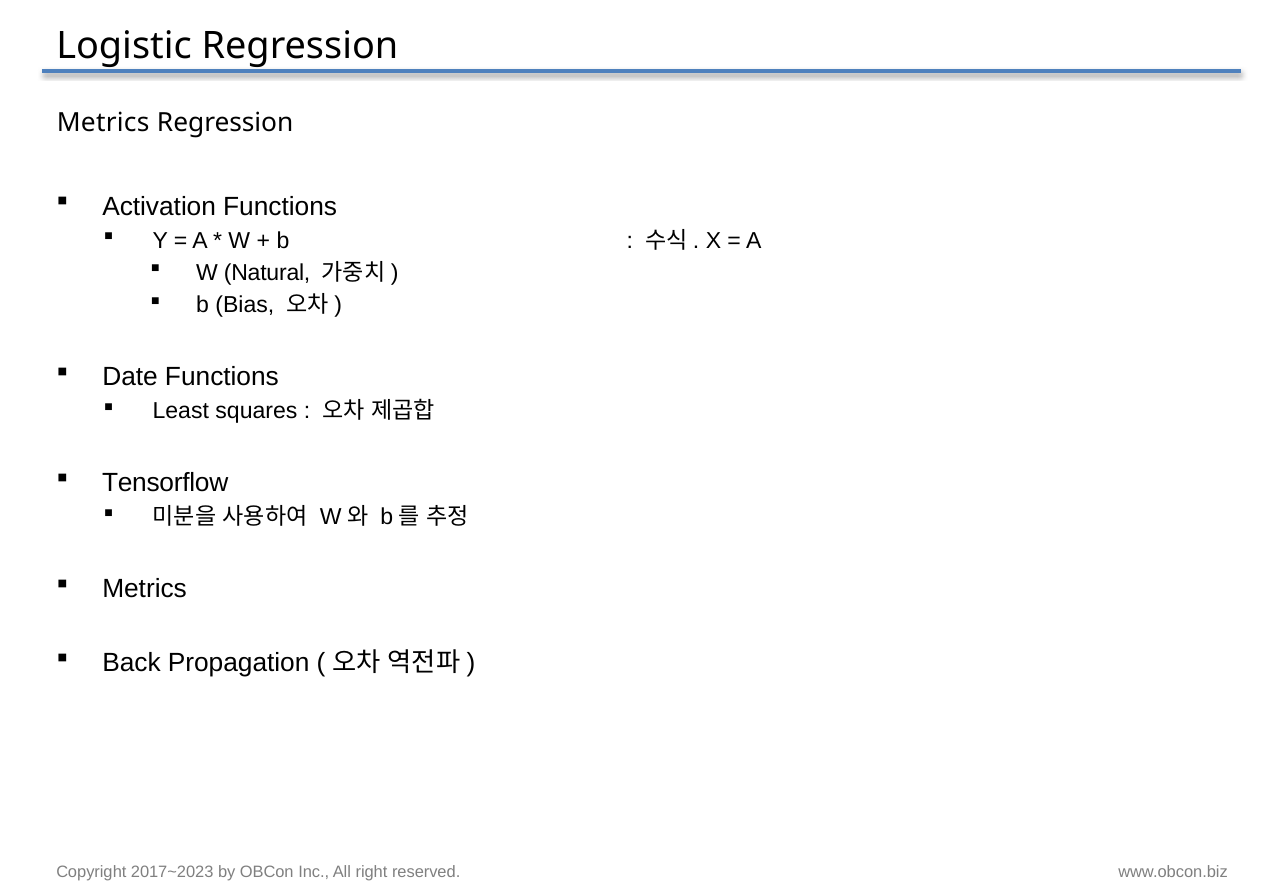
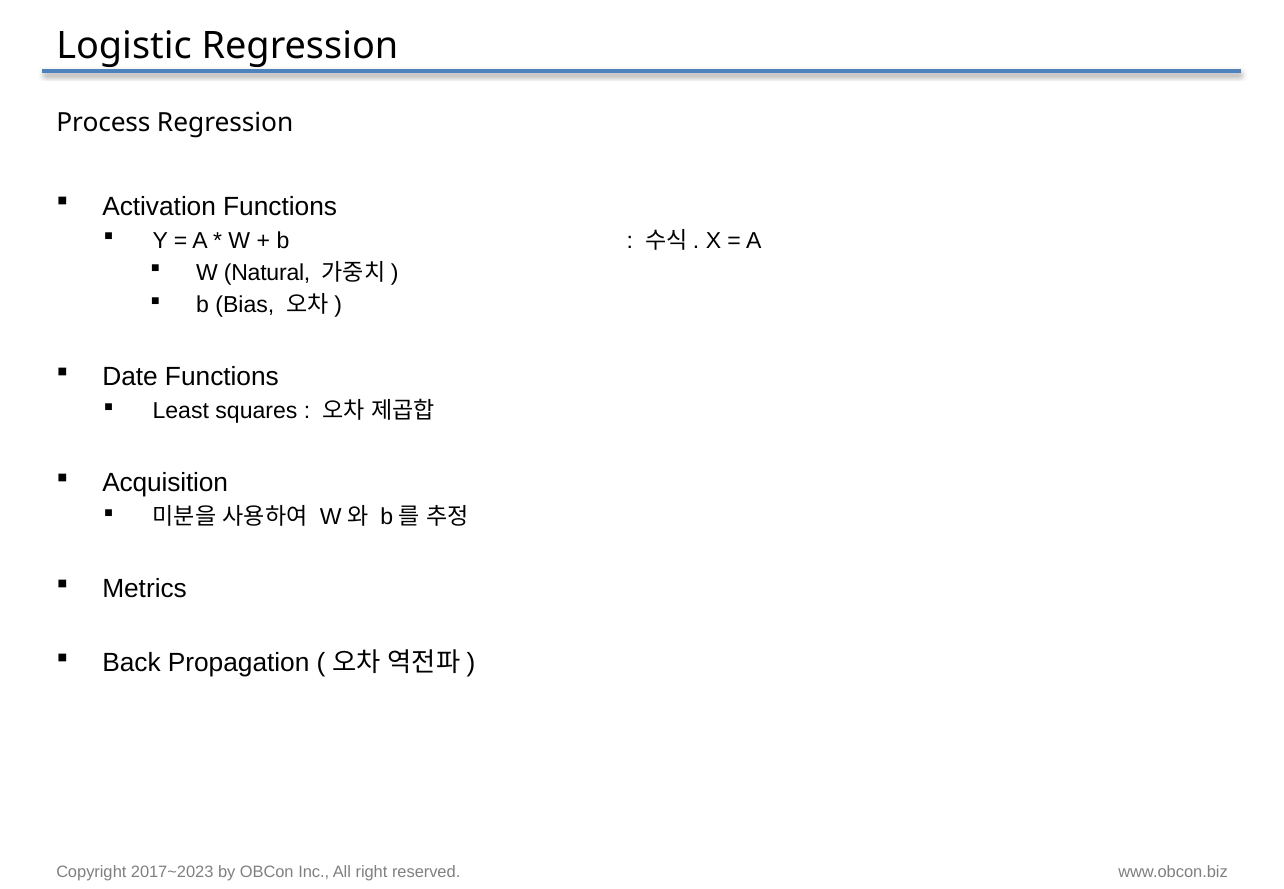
Metrics at (103, 123): Metrics -> Process
Tensorflow: Tensorflow -> Acquisition
